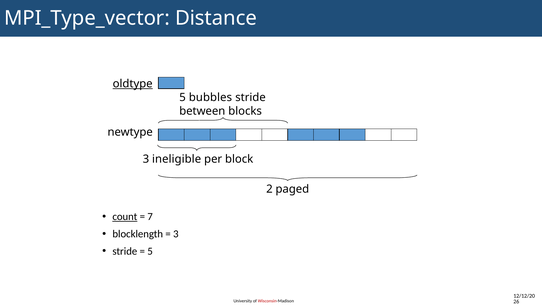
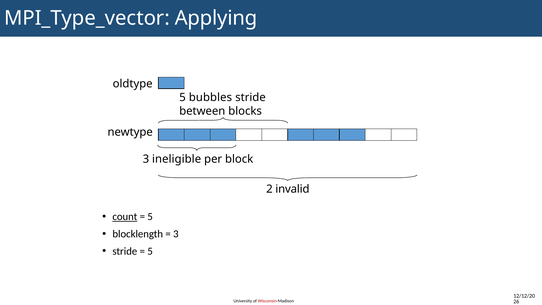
Distance: Distance -> Applying
oldtype underline: present -> none
paged: paged -> invalid
7 at (150, 217): 7 -> 5
